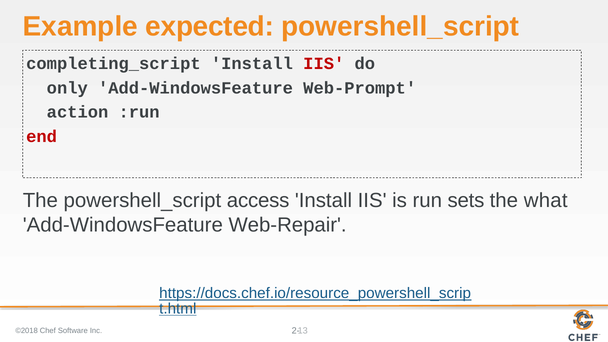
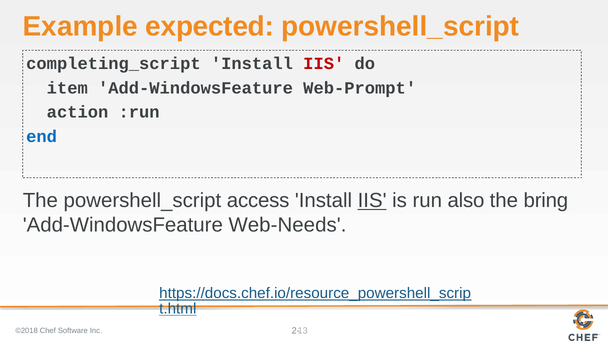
only: only -> item
end colour: red -> blue
IIS at (372, 201) underline: none -> present
sets: sets -> also
what: what -> bring
Web-Repair: Web-Repair -> Web-Needs
